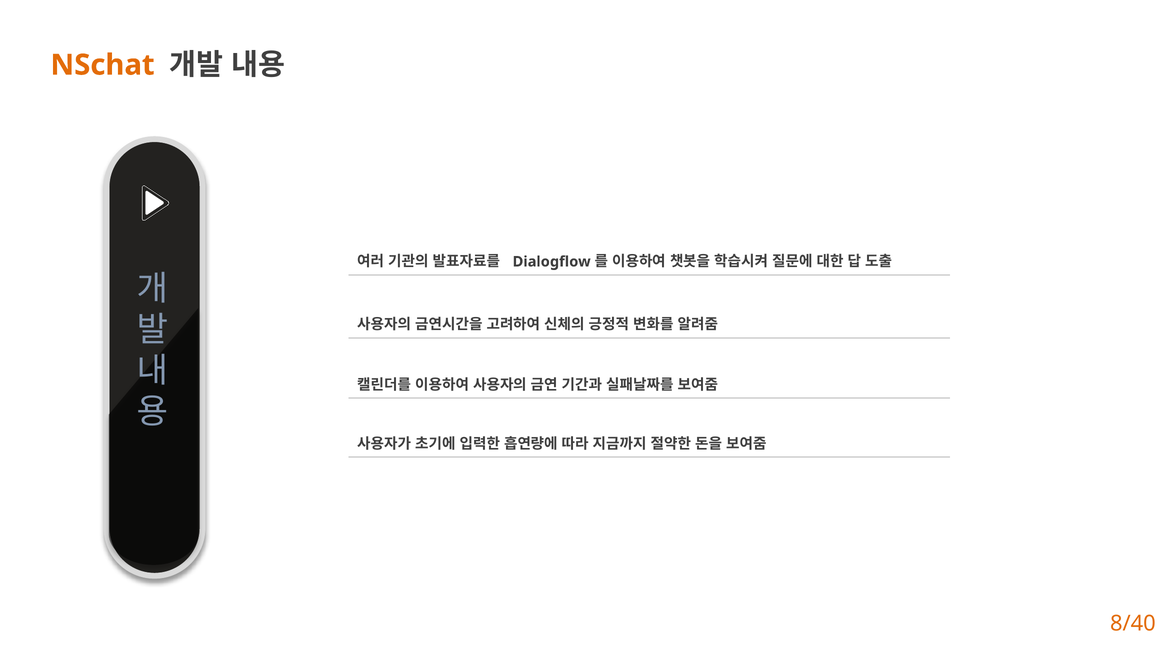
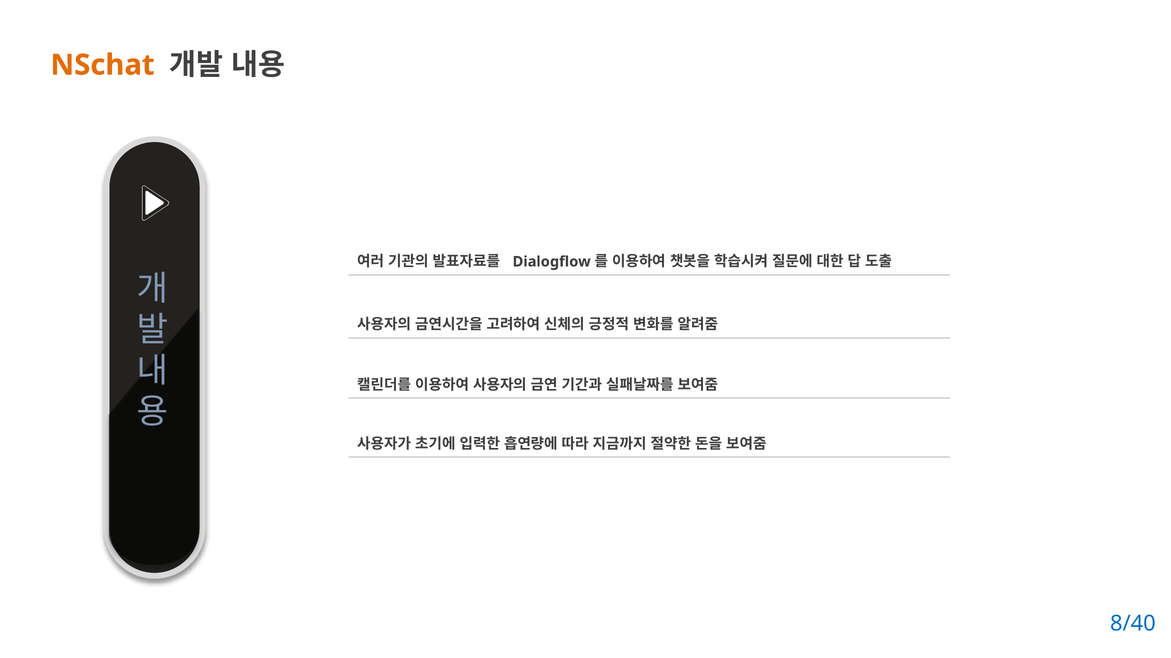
8/40 colour: orange -> blue
